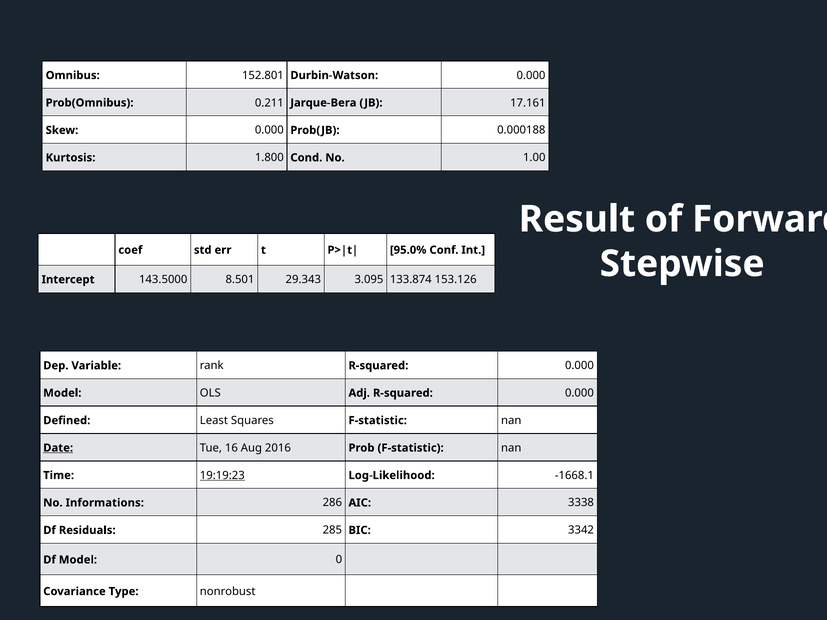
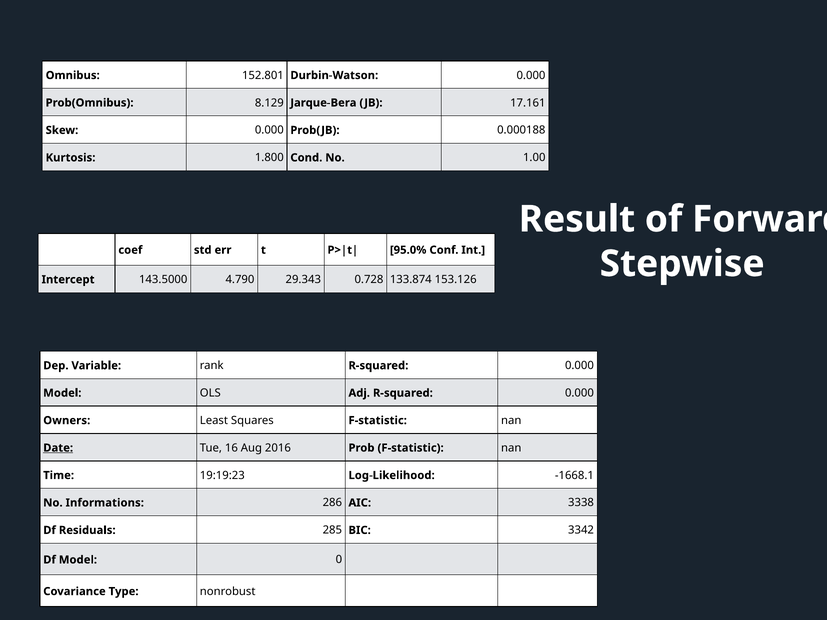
0.211: 0.211 -> 8.129
8.501: 8.501 -> 4.790
3.095: 3.095 -> 0.728
Defined: Defined -> Owners
19:19:23 underline: present -> none
